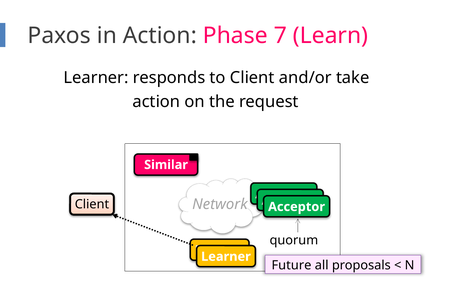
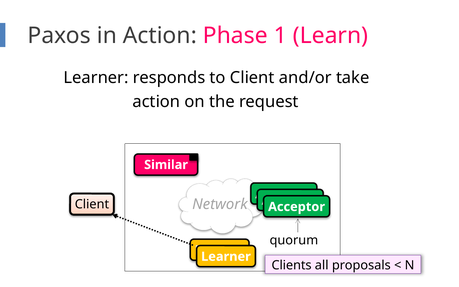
7: 7 -> 1
Future: Future -> Clients
